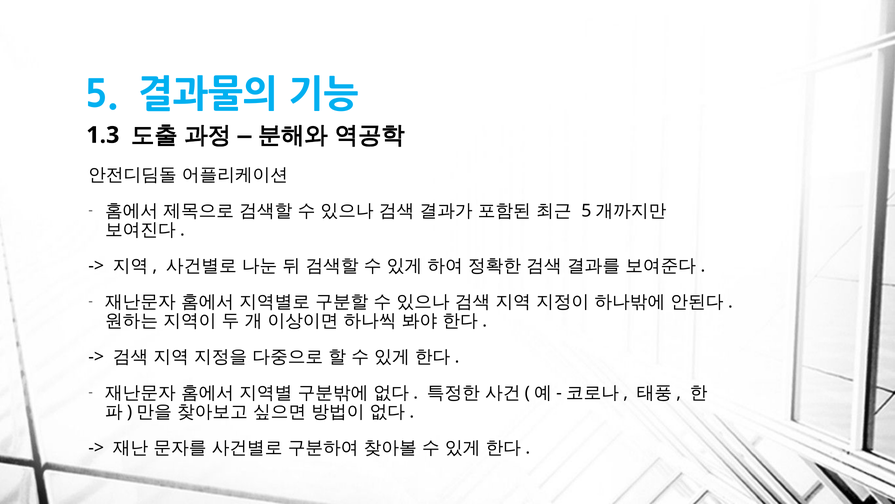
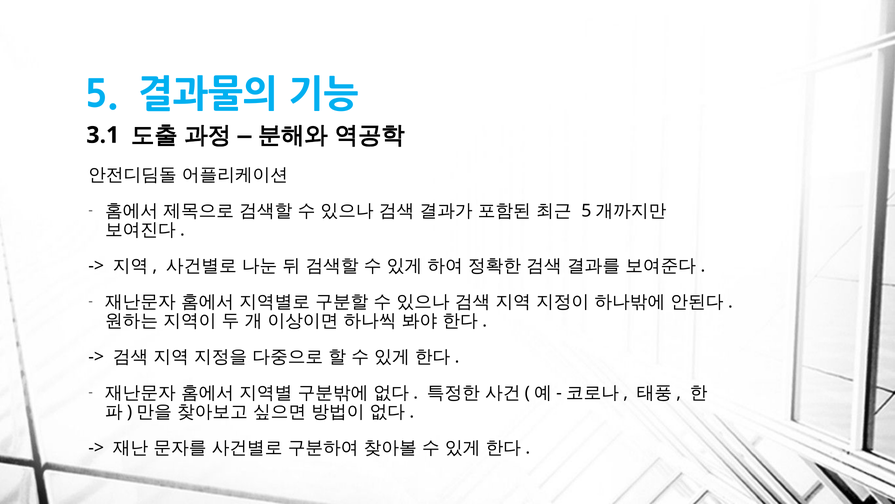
1.3: 1.3 -> 3.1
